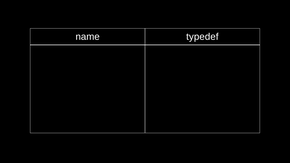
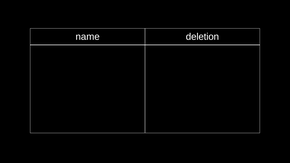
typedef: typedef -> deletion
